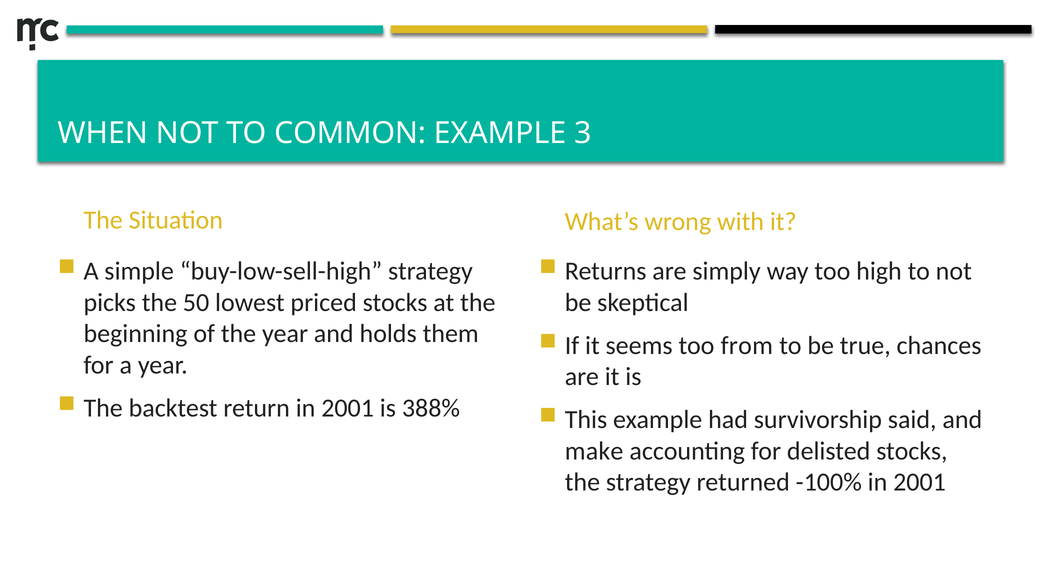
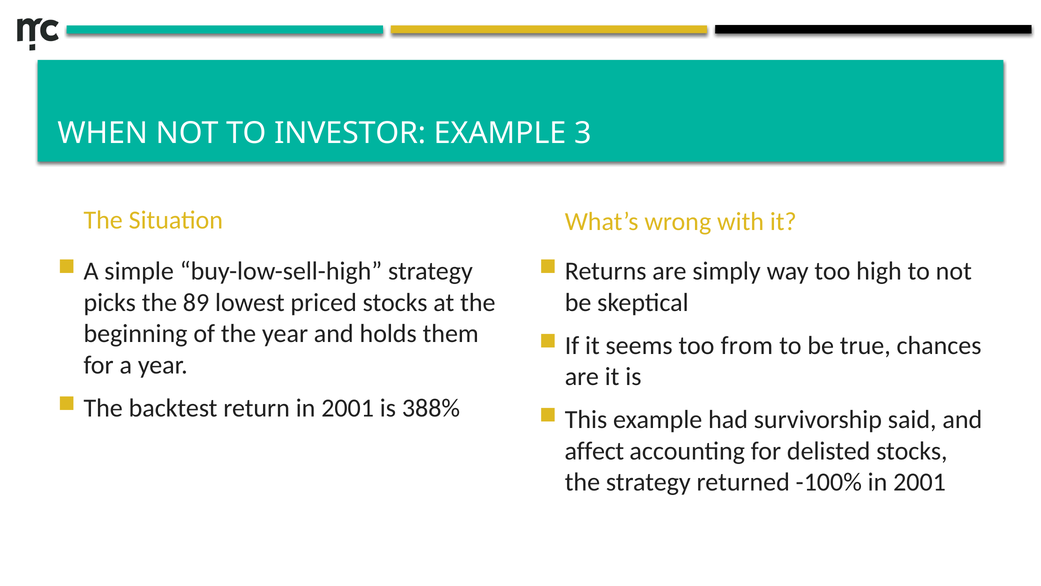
COMMON: COMMON -> INVESTOR
50: 50 -> 89
make: make -> affect
